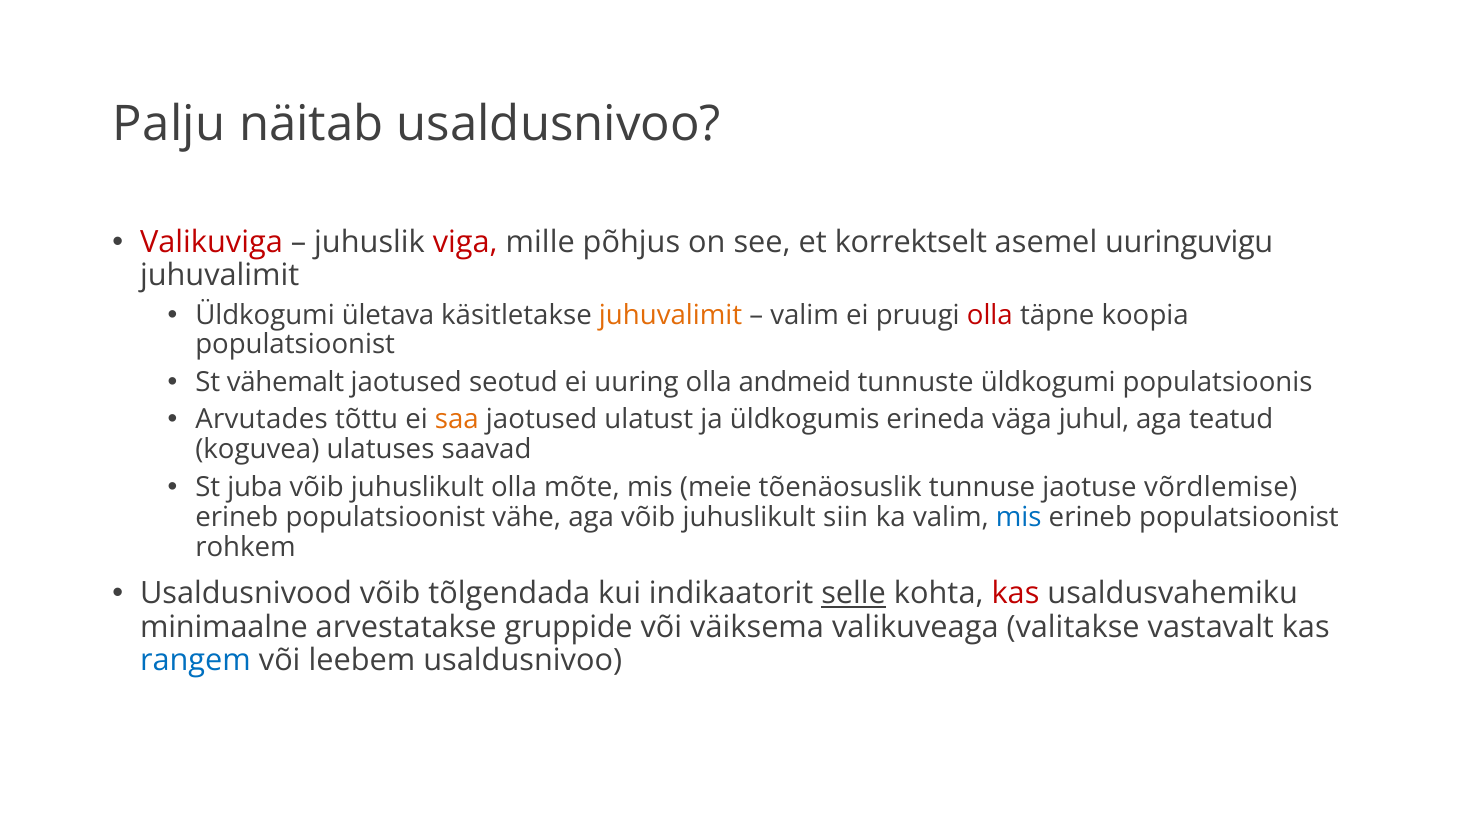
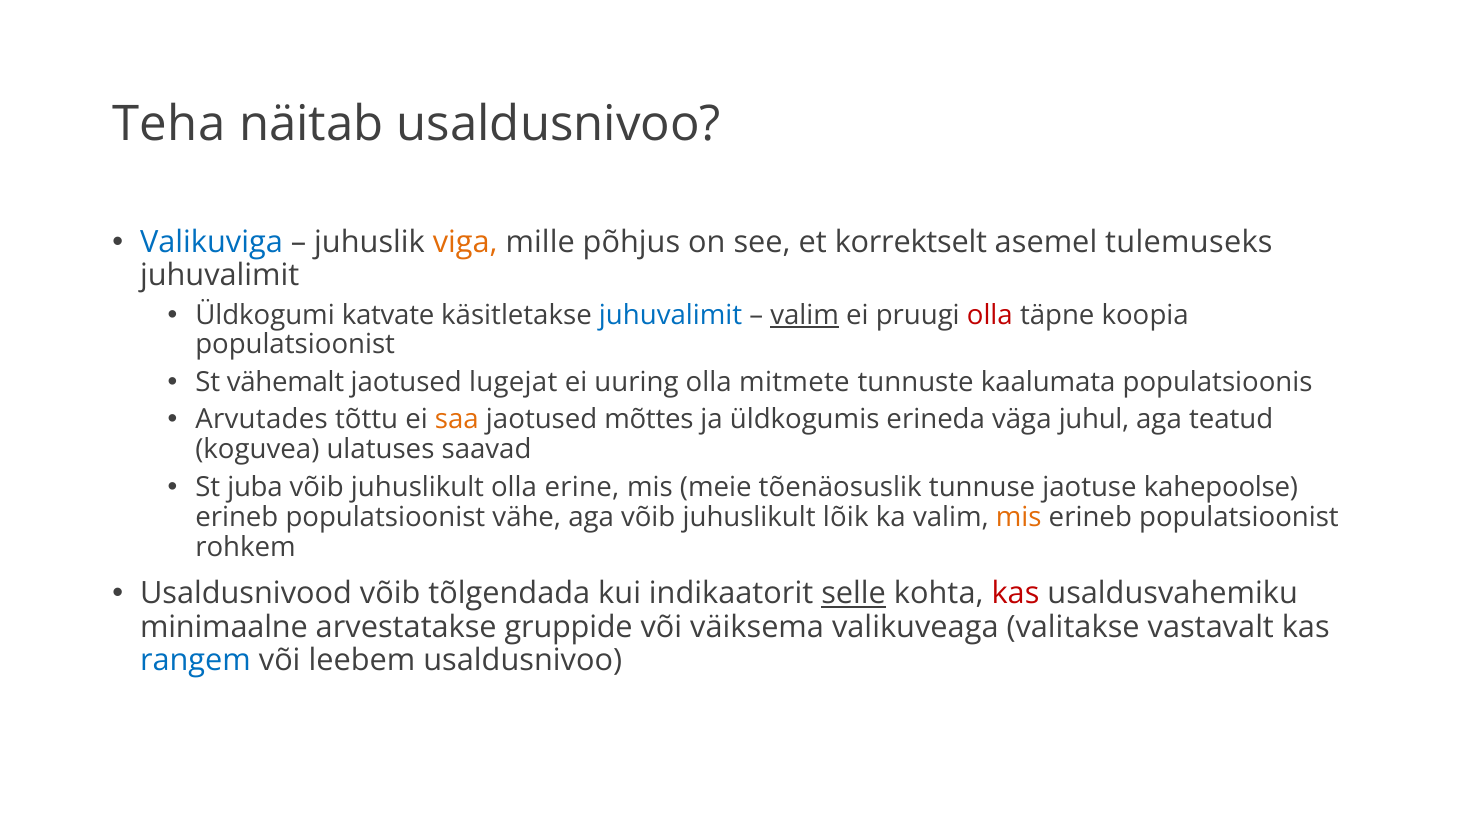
Palju: Palju -> Teha
Valikuviga colour: red -> blue
viga colour: red -> orange
uuringuvigu: uuringuvigu -> tulemuseks
ületava: ületava -> katvate
juhuvalimit at (671, 315) colour: orange -> blue
valim at (805, 315) underline: none -> present
seotud: seotud -> lugejat
andmeid: andmeid -> mitmete
tunnuste üldkogumi: üldkogumi -> kaalumata
ulatust: ulatust -> mõttes
mõte: mõte -> erine
võrdlemise: võrdlemise -> kahepoolse
siin: siin -> lõik
mis at (1019, 517) colour: blue -> orange
